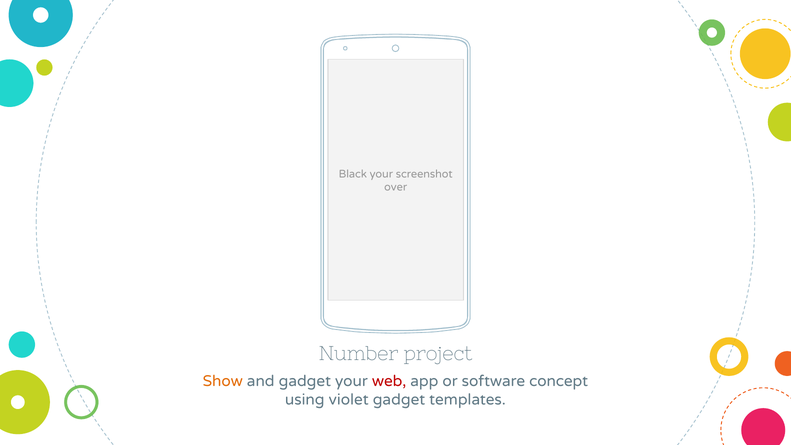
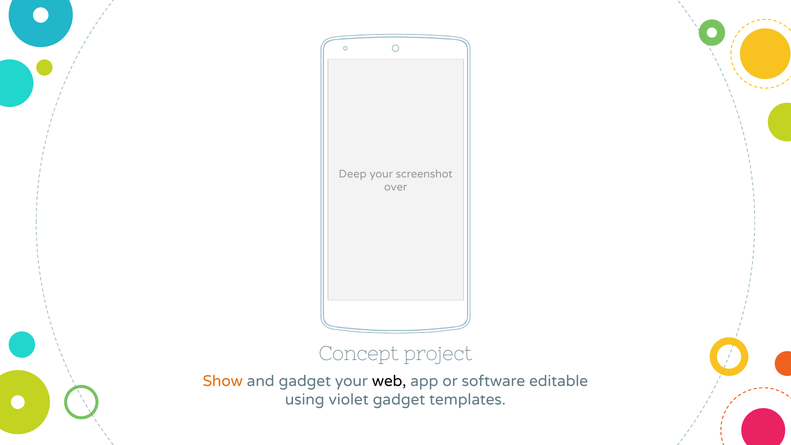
Black: Black -> Deep
Number: Number -> Concept
web colour: red -> black
concept: concept -> editable
